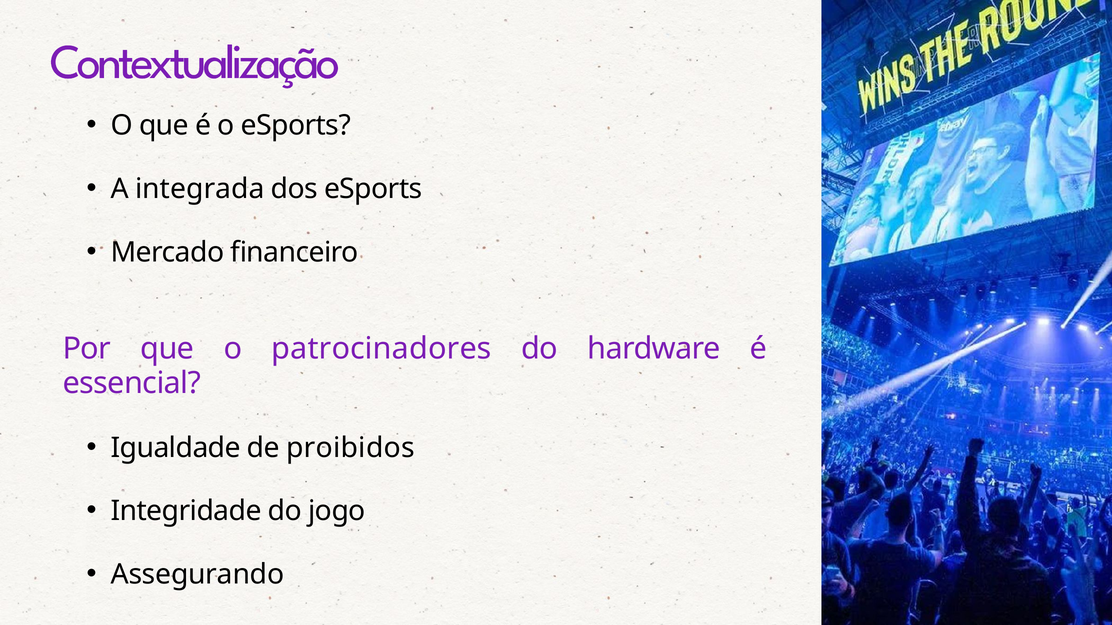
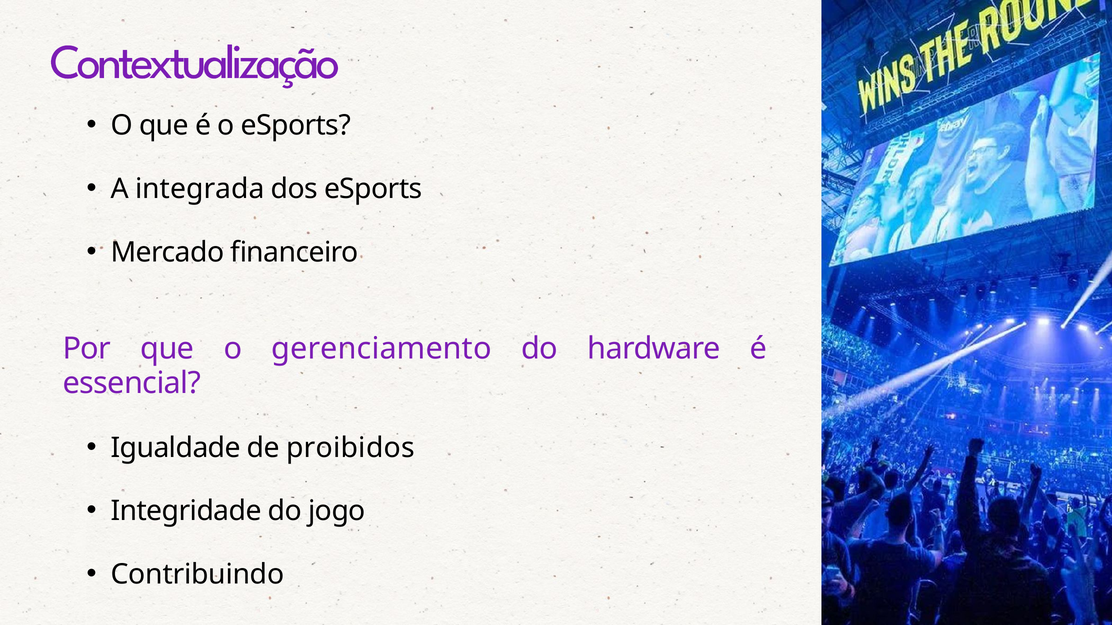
patrocinadores: patrocinadores -> gerenciamento
Assegurando: Assegurando -> Contribuindo
